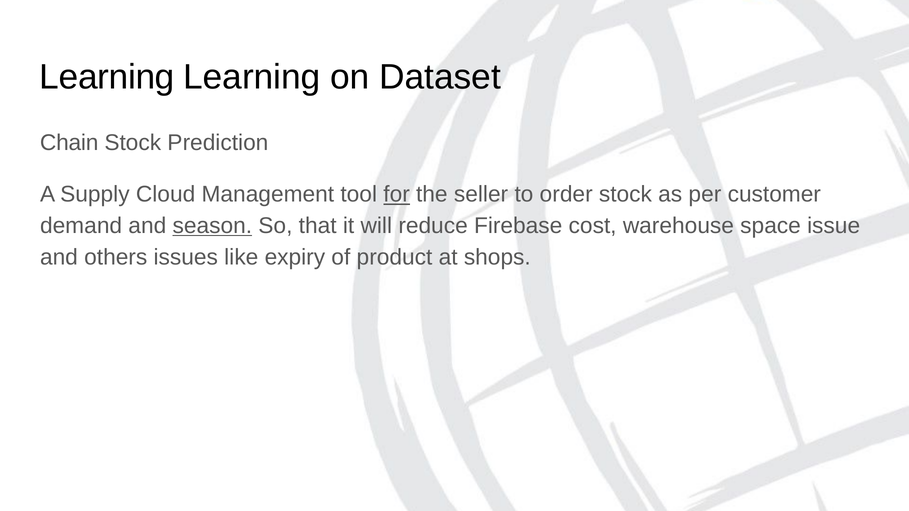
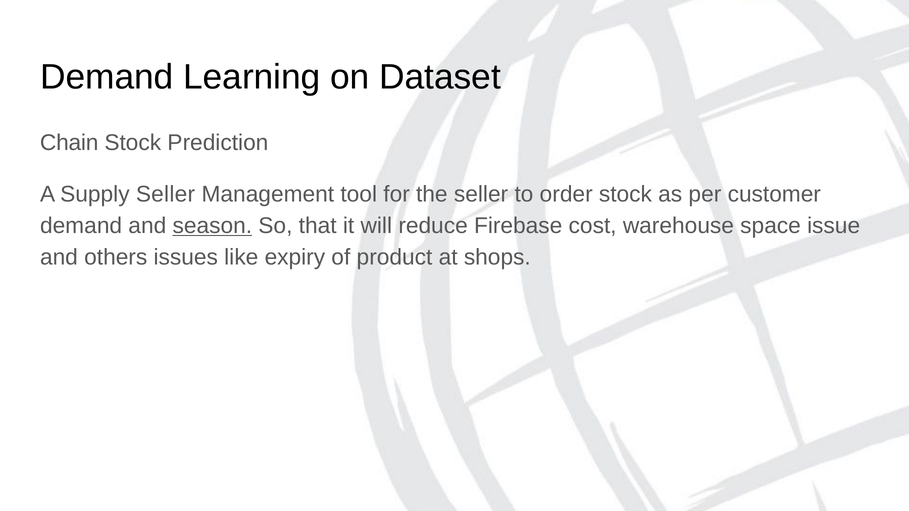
Learning at (107, 77): Learning -> Demand
Supply Cloud: Cloud -> Seller
for underline: present -> none
